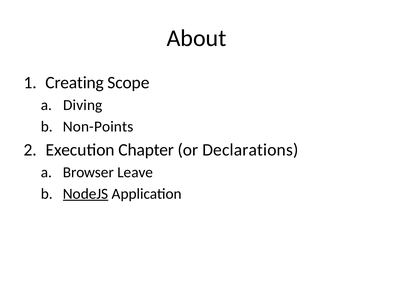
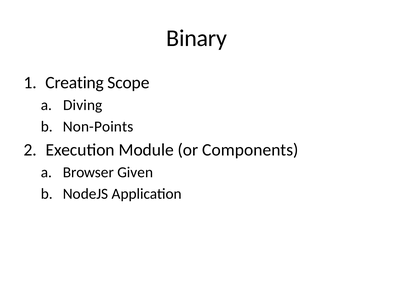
About: About -> Binary
Chapter: Chapter -> Module
Declarations: Declarations -> Components
Leave: Leave -> Given
NodeJS underline: present -> none
